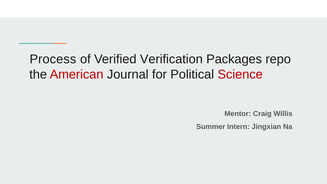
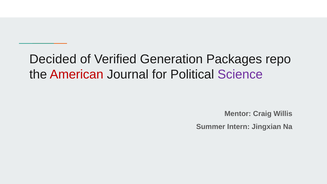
Process: Process -> Decided
Verification: Verification -> Generation
Science colour: red -> purple
